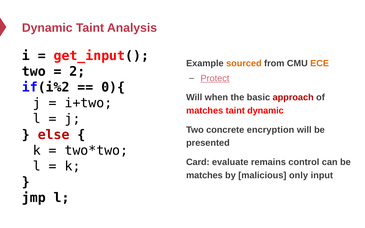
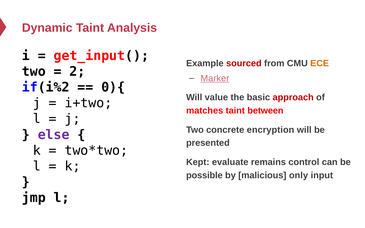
sourced colour: orange -> red
Protect: Protect -> Marker
when: when -> value
taint dynamic: dynamic -> between
else colour: red -> purple
Card: Card -> Kept
matches at (204, 175): matches -> possible
